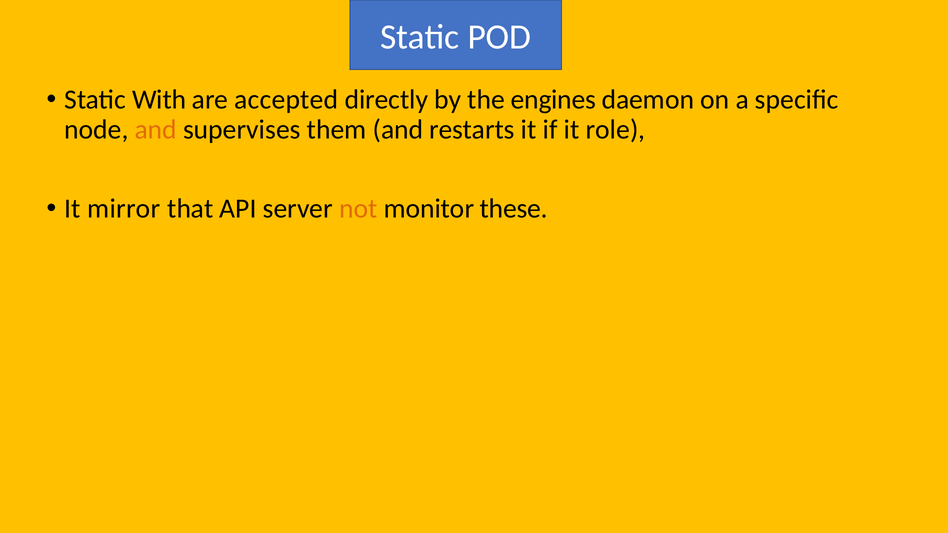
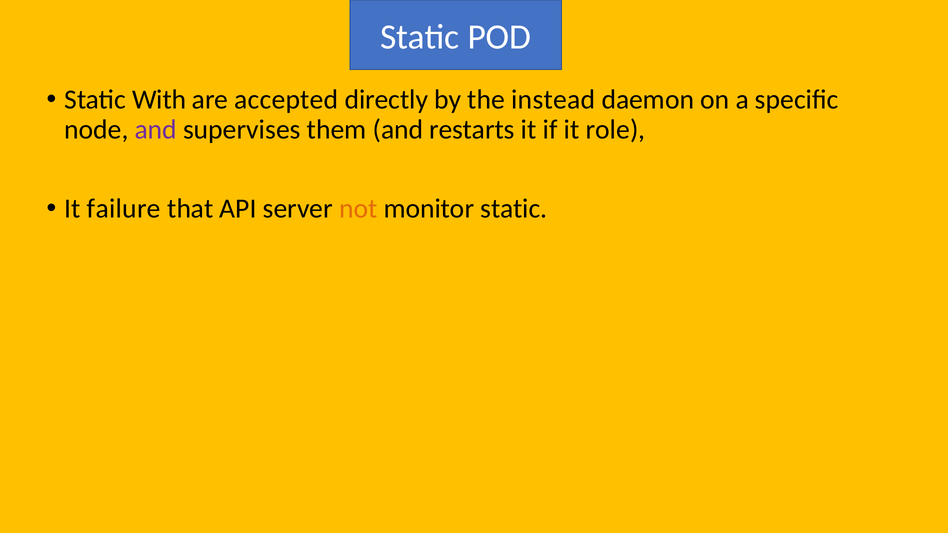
engines: engines -> instead
and at (156, 129) colour: orange -> purple
mirror: mirror -> failure
monitor these: these -> static
